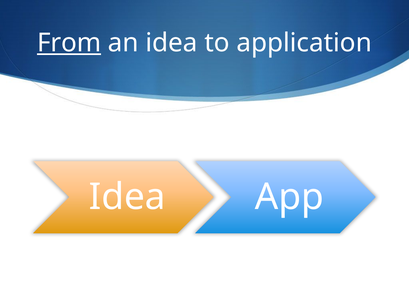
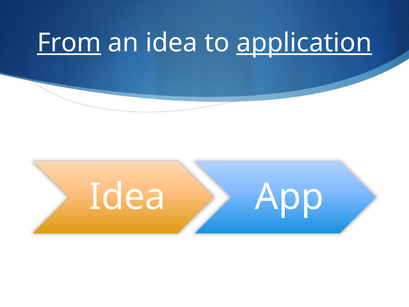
application underline: none -> present
